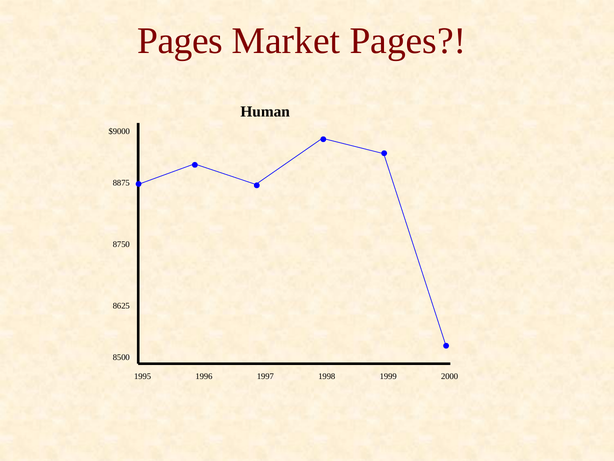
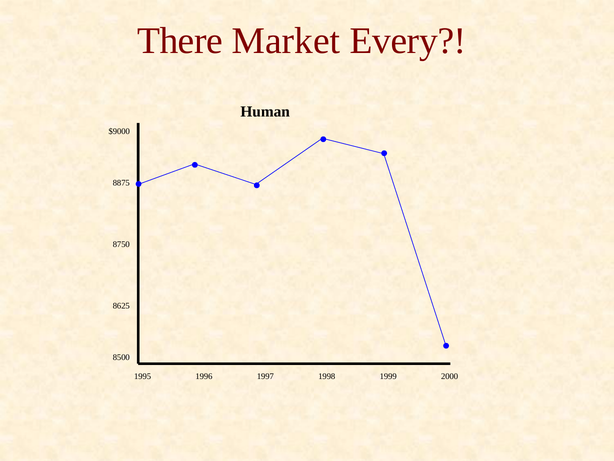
Pages at (180, 41): Pages -> There
Market Pages: Pages -> Every
